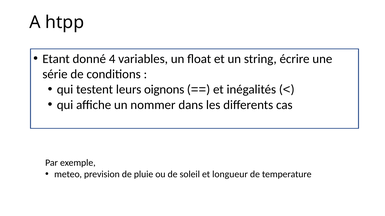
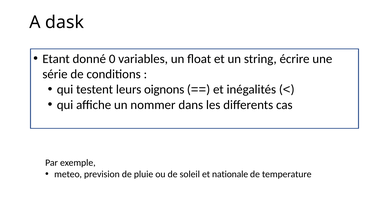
htpp: htpp -> dask
4: 4 -> 0
longueur: longueur -> nationale
